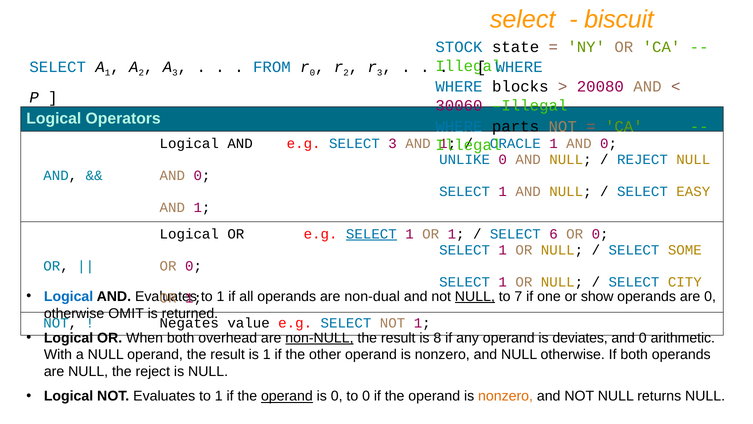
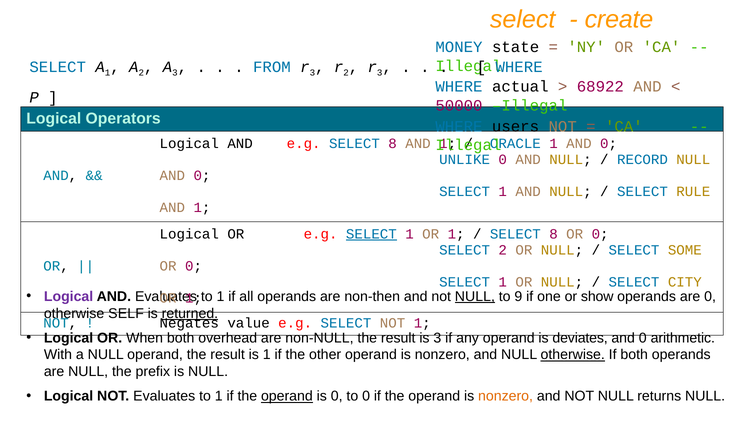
biscuit: biscuit -> create
STOCK: STOCK -> MONEY
0 at (312, 73): 0 -> 3
blocks: blocks -> actual
20080: 20080 -> 68922
30060: 30060 -> 50000
parts: parts -> users
e.g SELECT 3: 3 -> 8
REJECT at (642, 159): REJECT -> RECORD
EASY: EASY -> RULE
6 at (554, 234): 6 -> 8
1 at (503, 250): 1 -> 2
Logical at (69, 296) colour: blue -> purple
non-dual: non-dual -> non-then
7: 7 -> 9
OMIT: OMIT -> SELF
returned underline: none -> present
non-NULL underline: present -> none
is 8: 8 -> 3
otherwise at (573, 354) underline: none -> present
the reject: reject -> prefix
